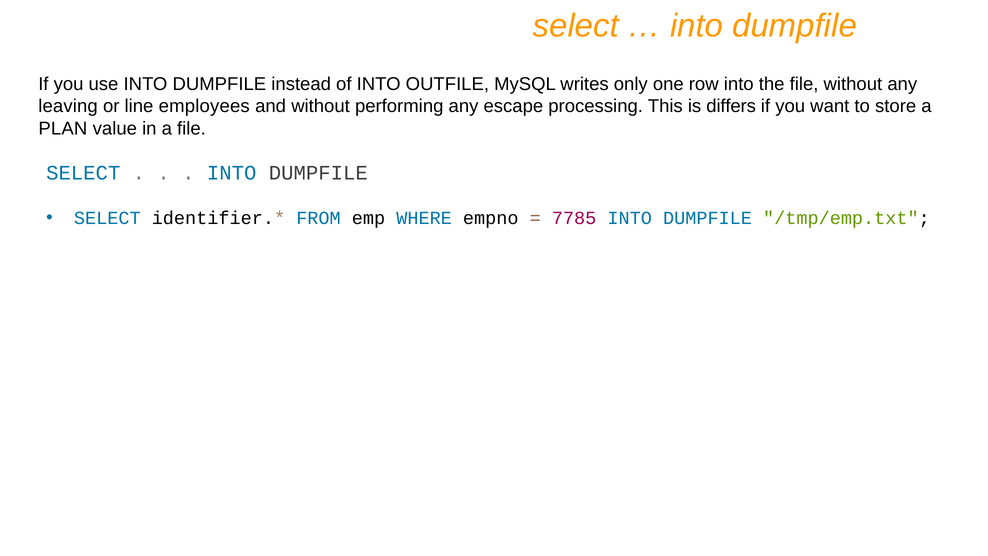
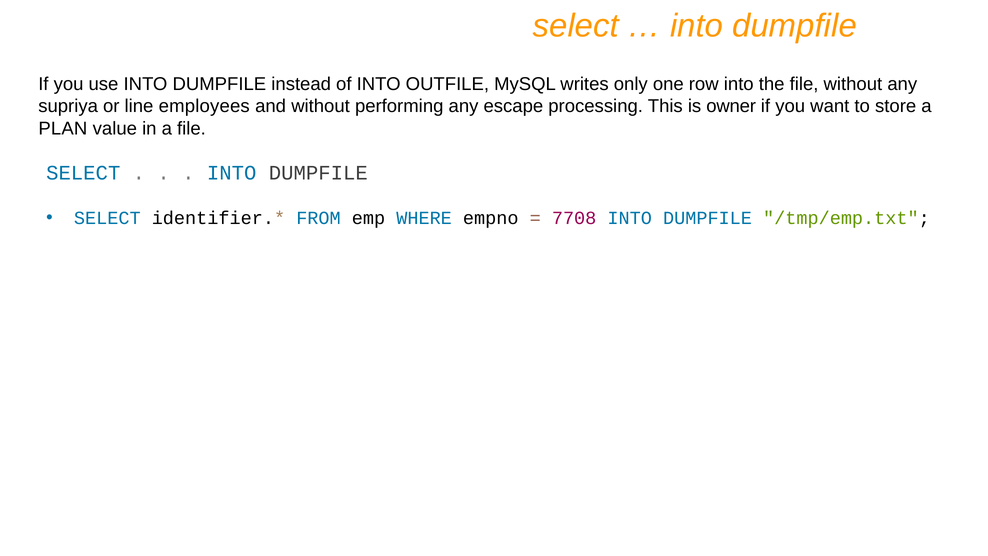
leaving: leaving -> supriya
differs: differs -> owner
7785: 7785 -> 7708
